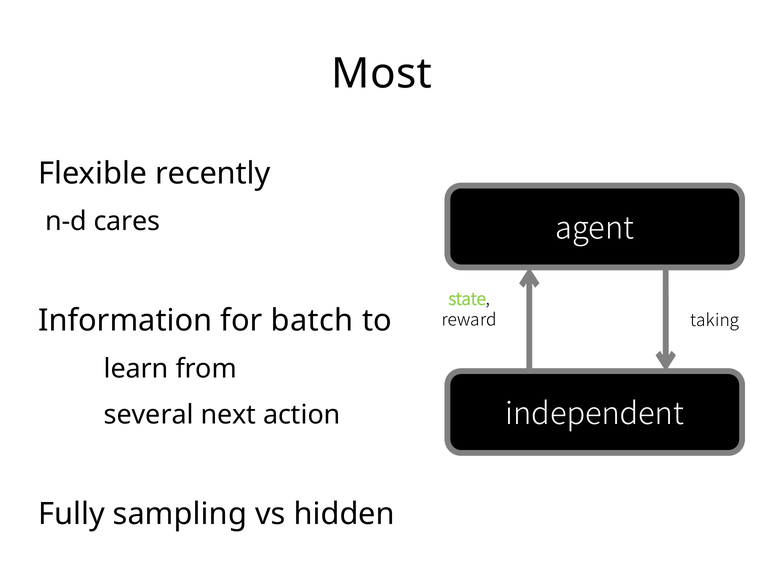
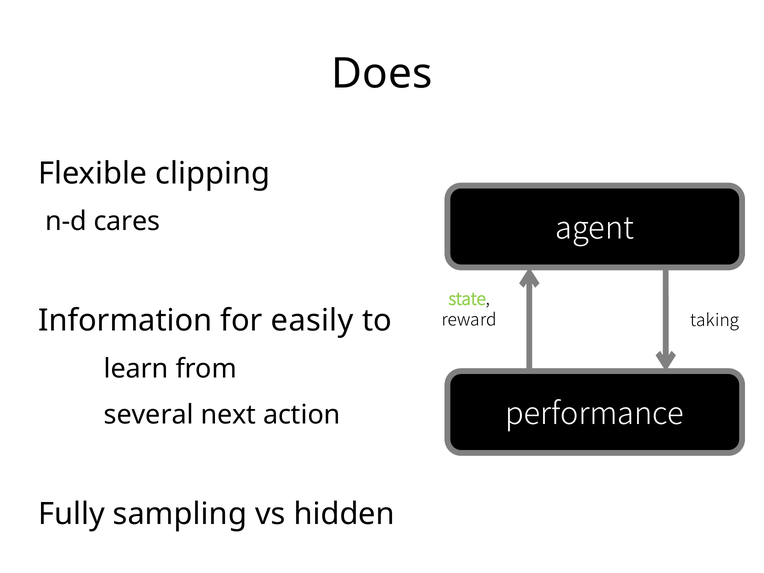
Most: Most -> Does
recently: recently -> clipping
batch: batch -> easily
independent: independent -> performance
